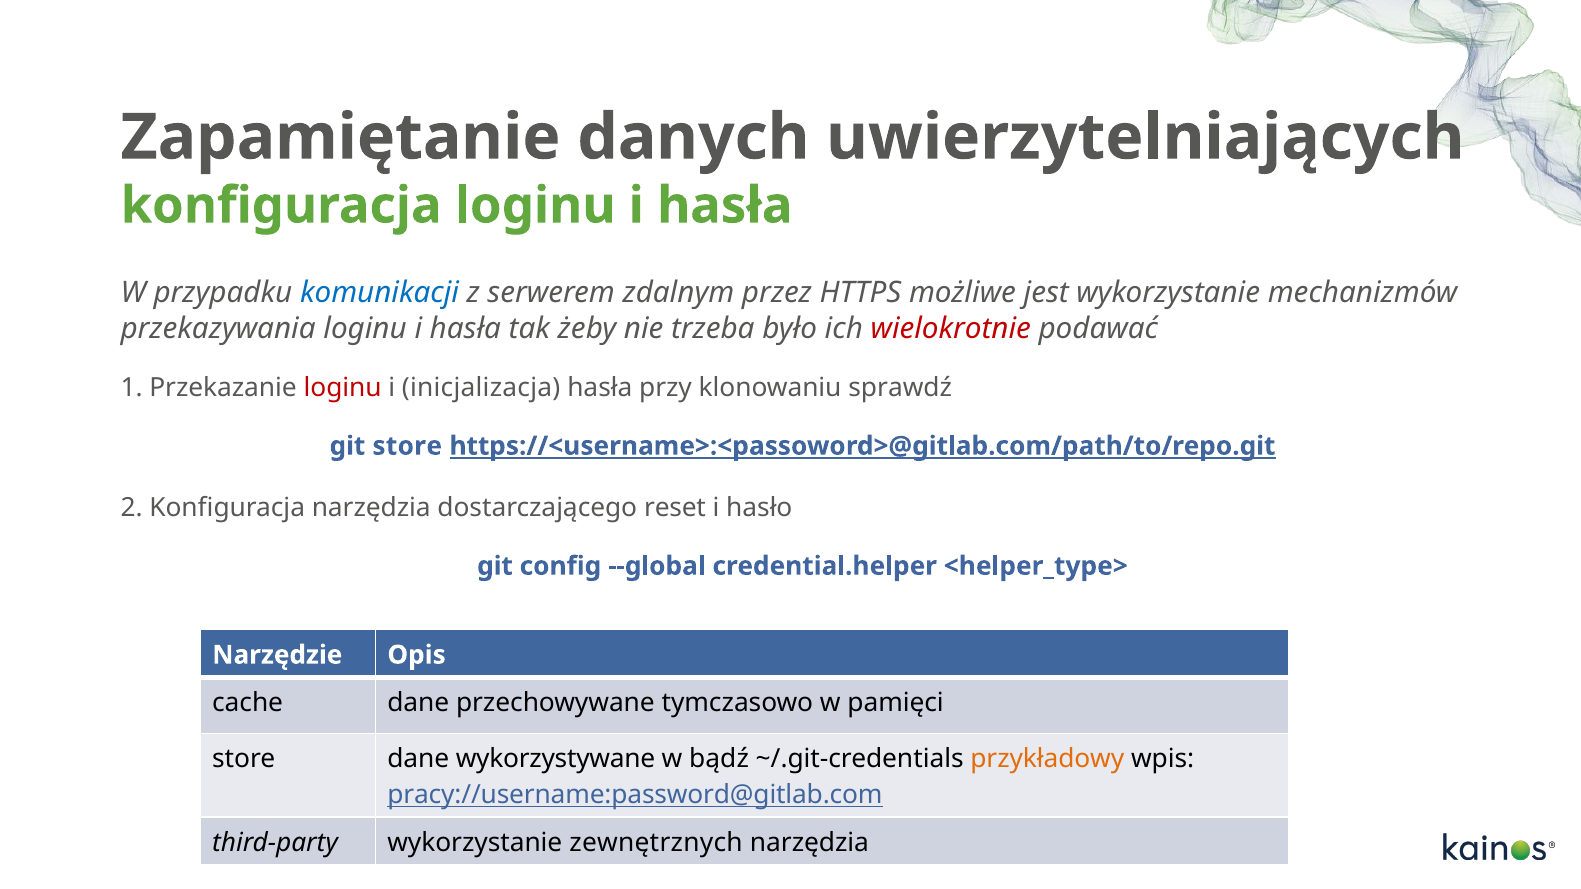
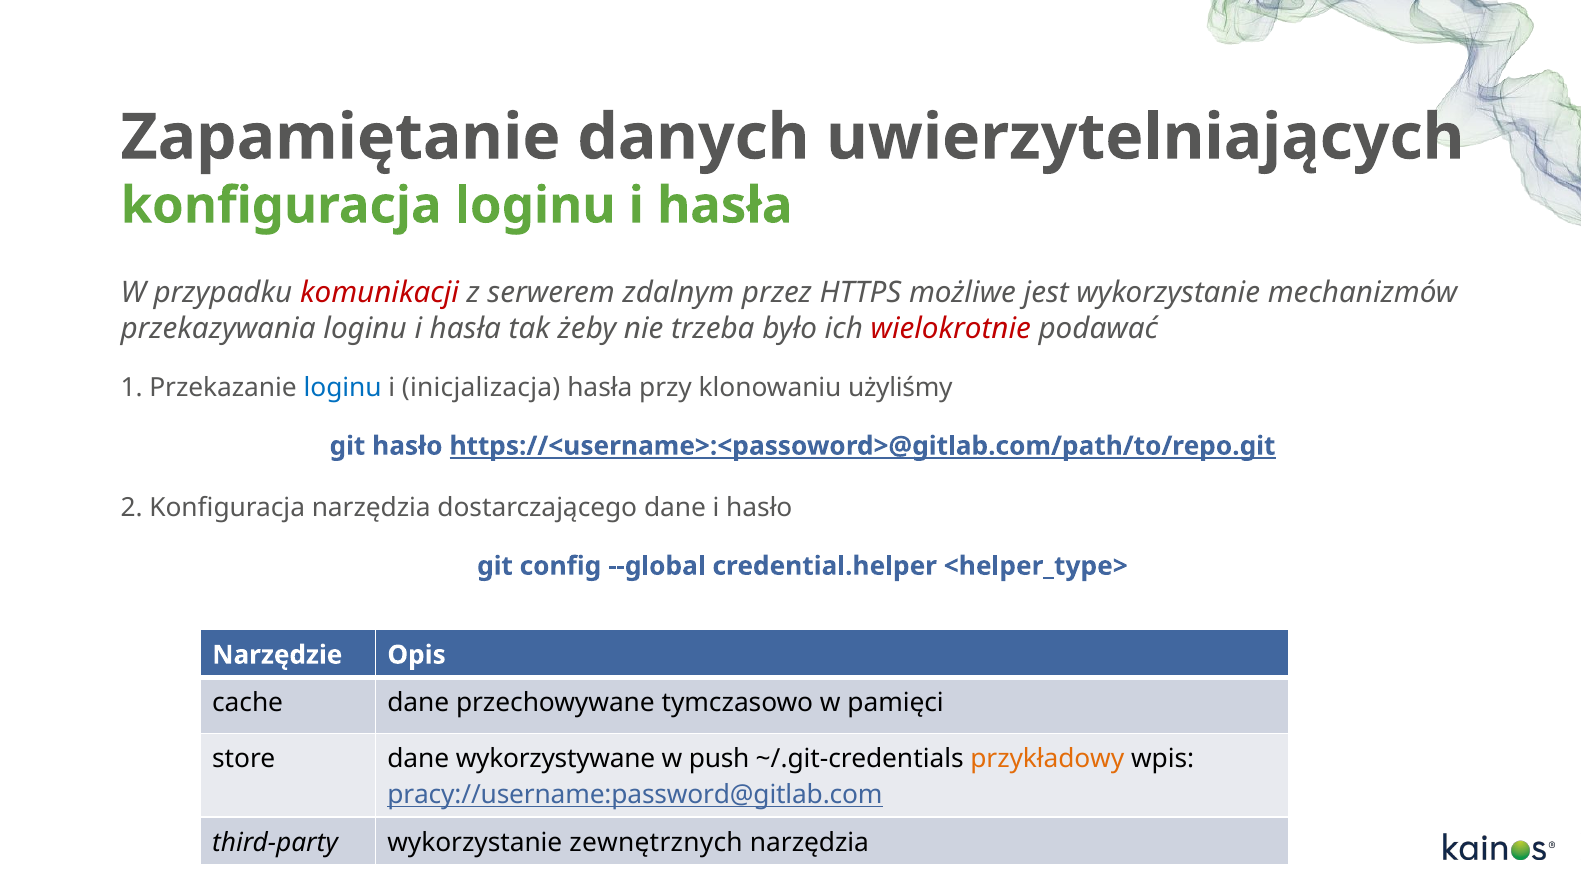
komunikacji colour: blue -> red
loginu at (343, 388) colour: red -> blue
sprawdź: sprawdź -> użyliśmy
git store: store -> hasło
dostarczającego reset: reset -> dane
bądź: bądź -> push
